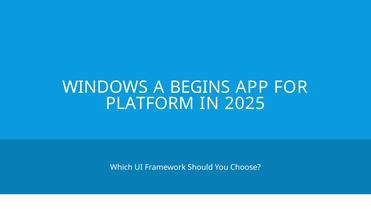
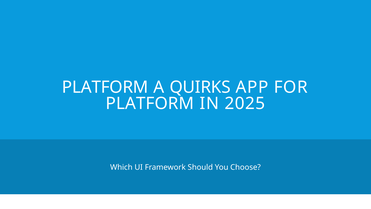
WINDOWS at (105, 87): WINDOWS -> PLATFORM
BEGINS: BEGINS -> QUIRKS
